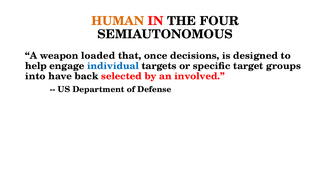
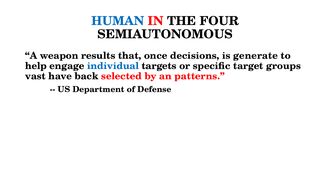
HUMAN colour: orange -> blue
loaded: loaded -> results
designed: designed -> generate
into: into -> vast
involved: involved -> patterns
